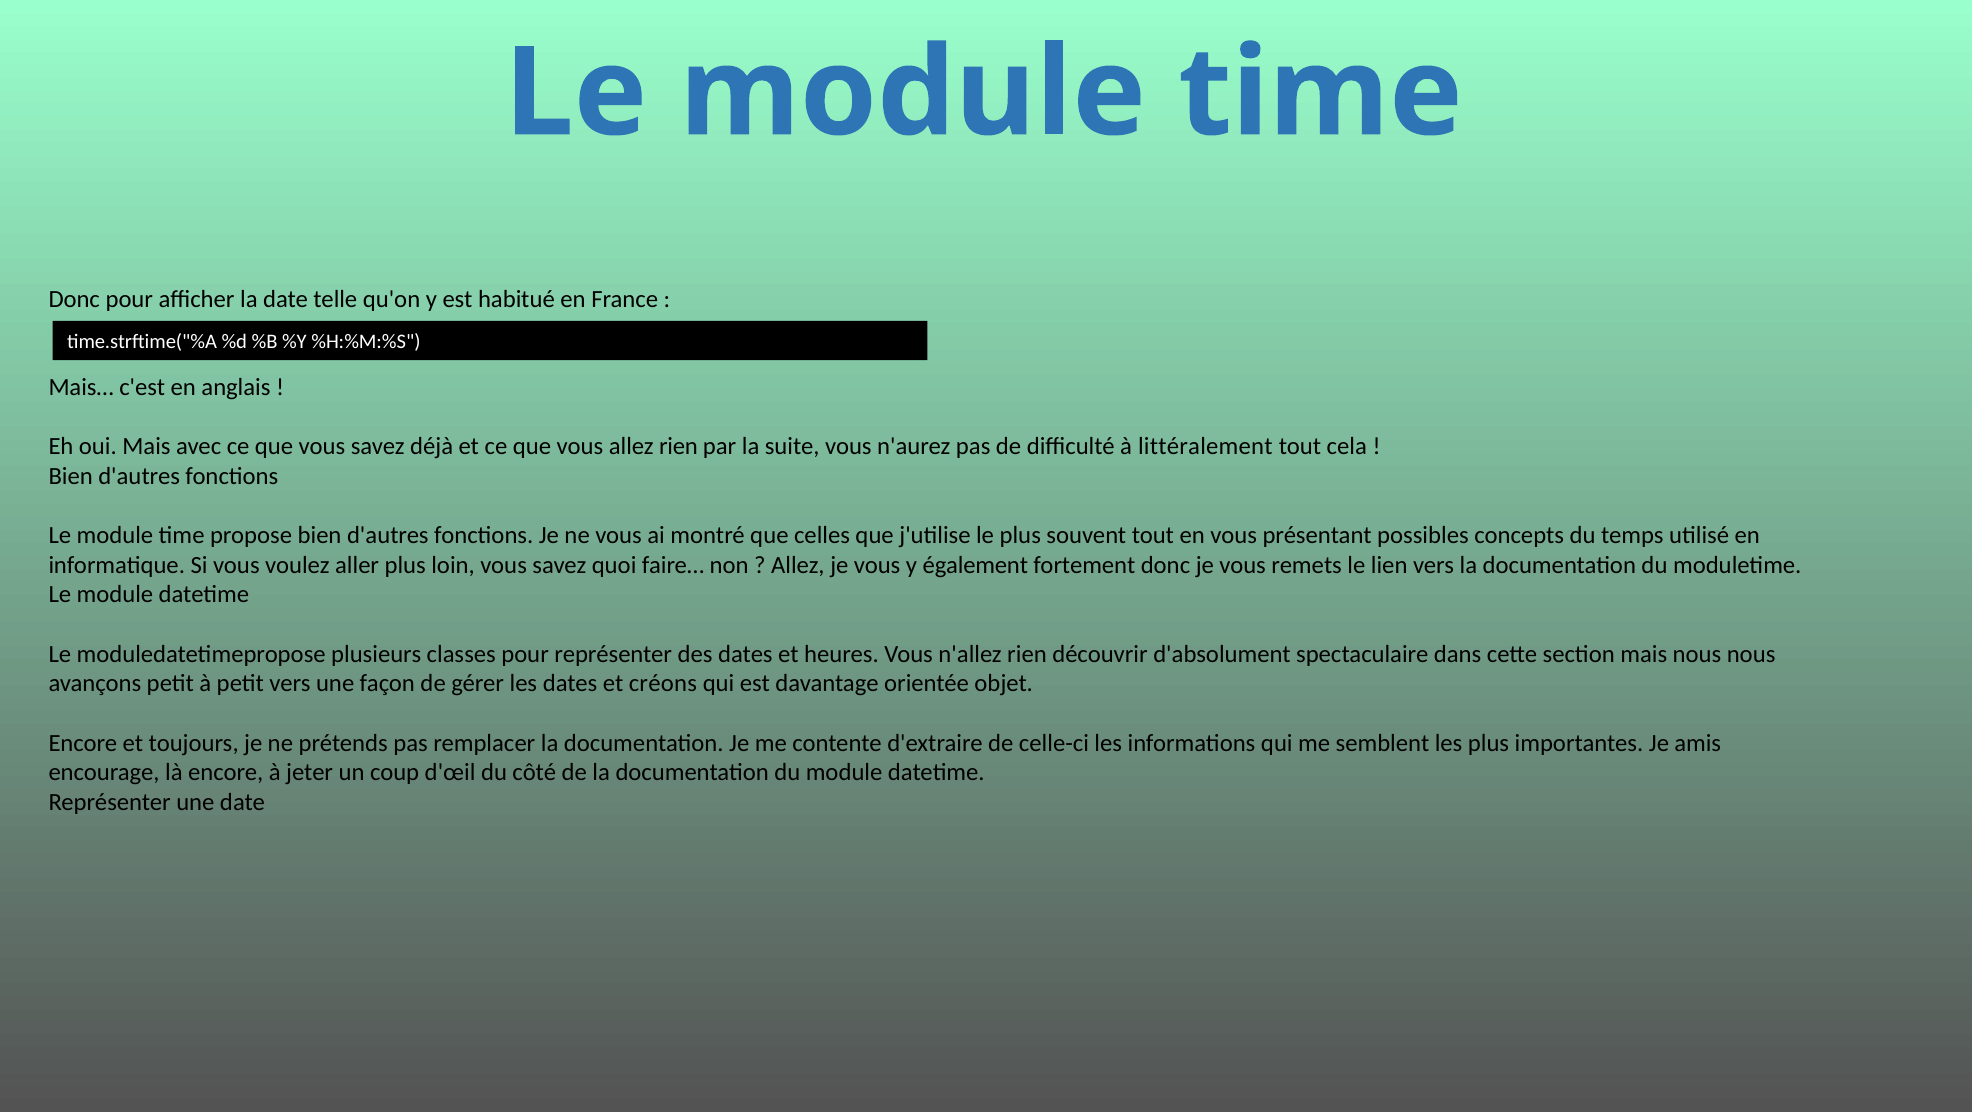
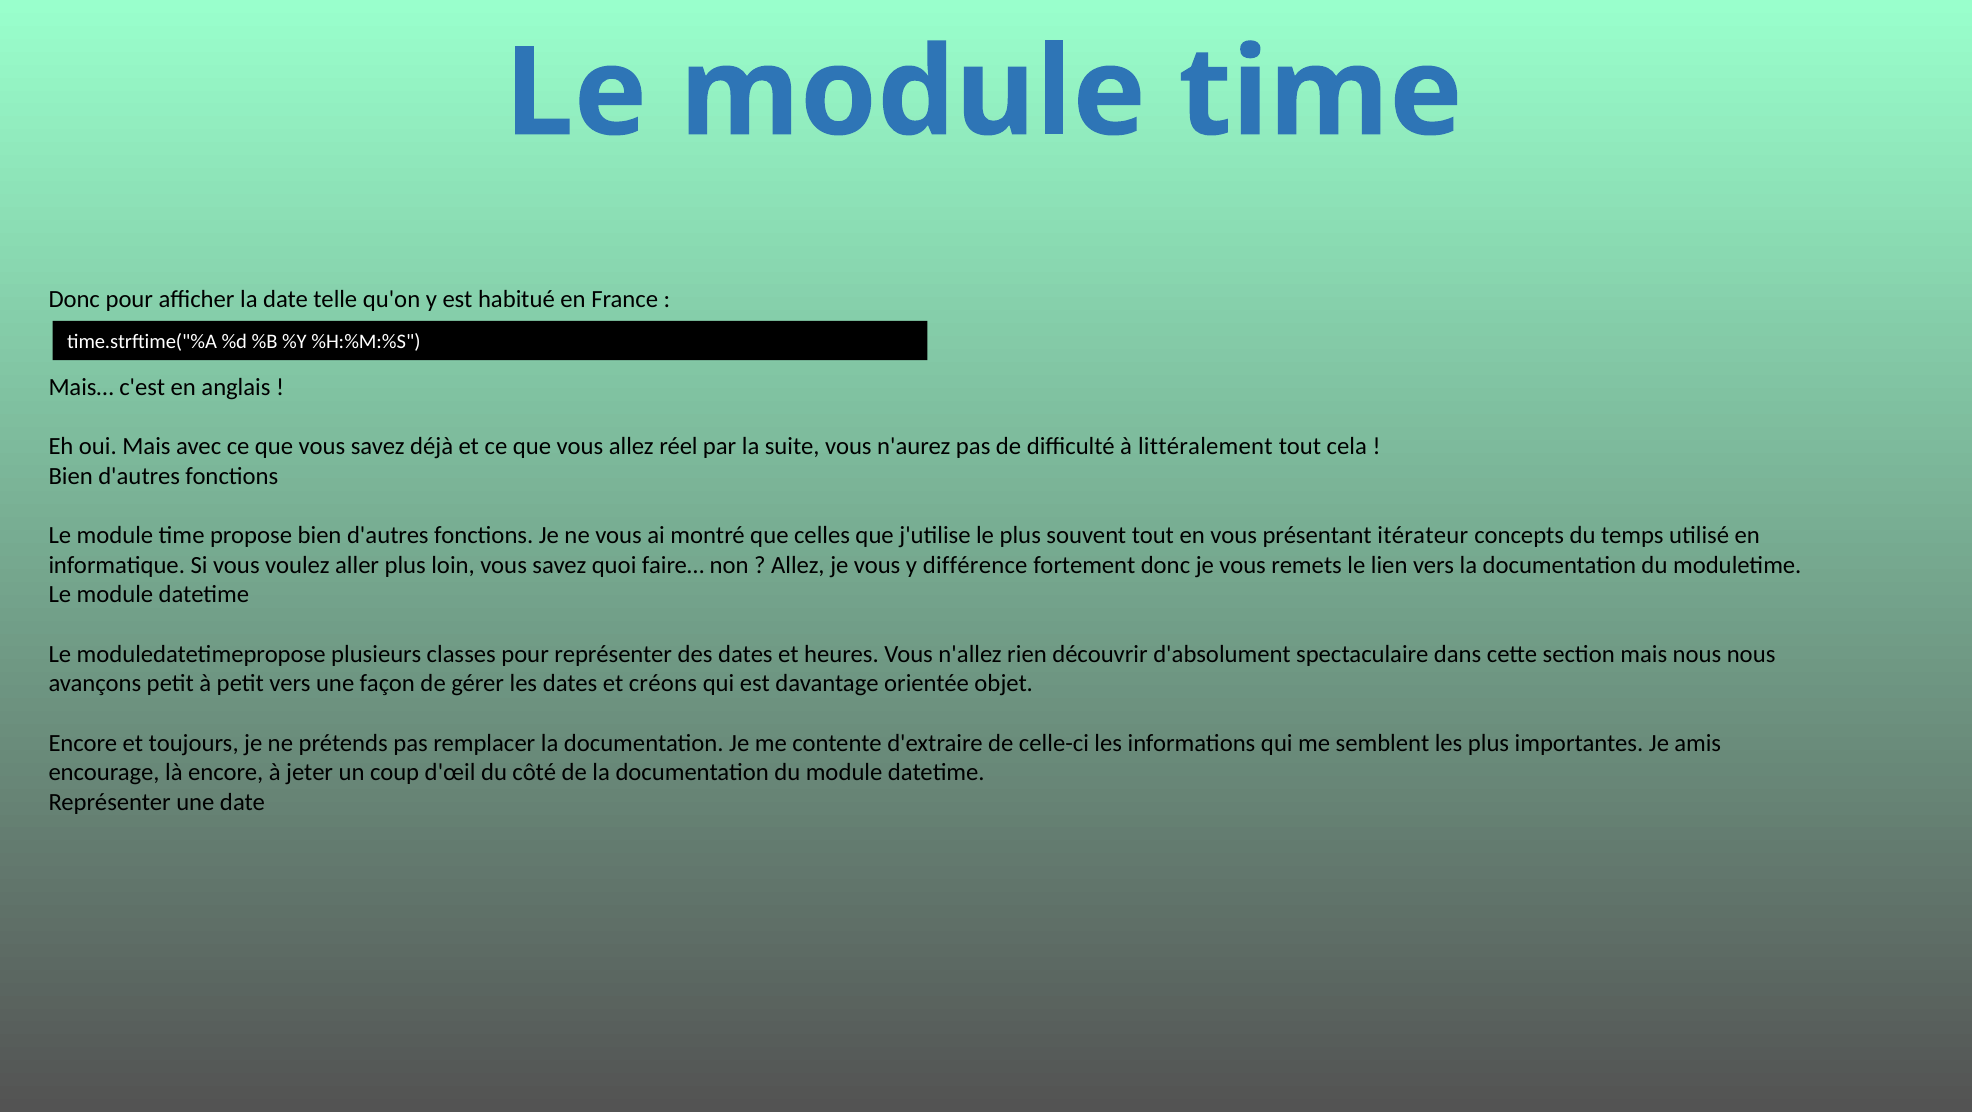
allez rien: rien -> réel
possibles: possibles -> itérateur
également: également -> différence
